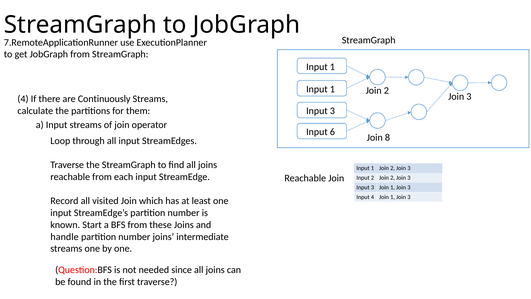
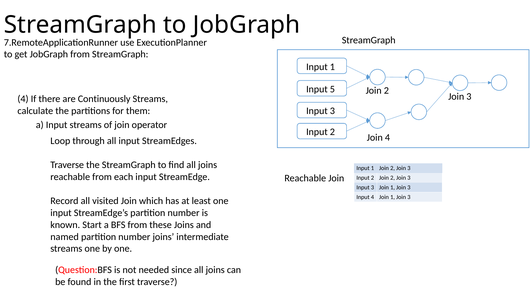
1 at (332, 89): 1 -> 5
6 at (332, 132): 6 -> 2
Join 8: 8 -> 4
handle: handle -> named
